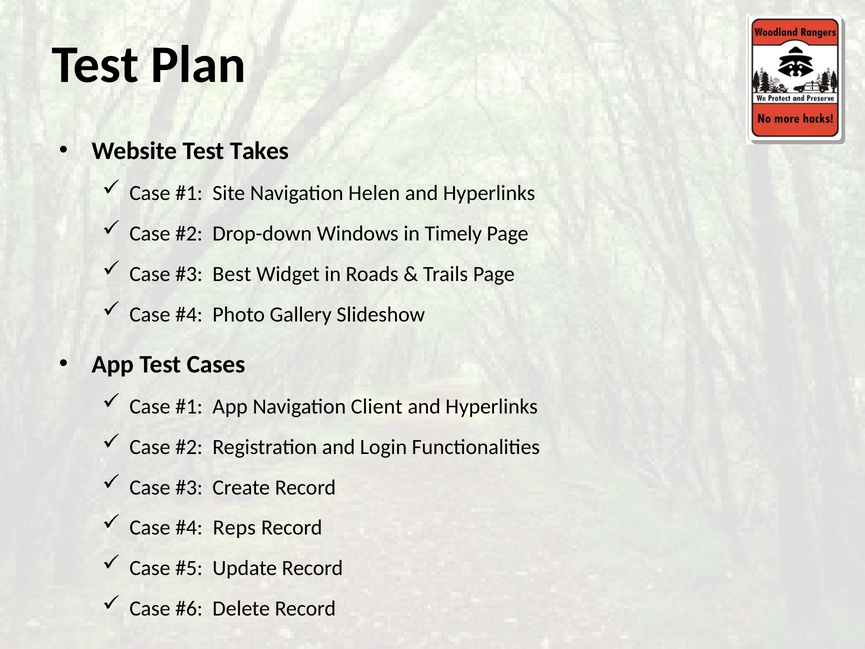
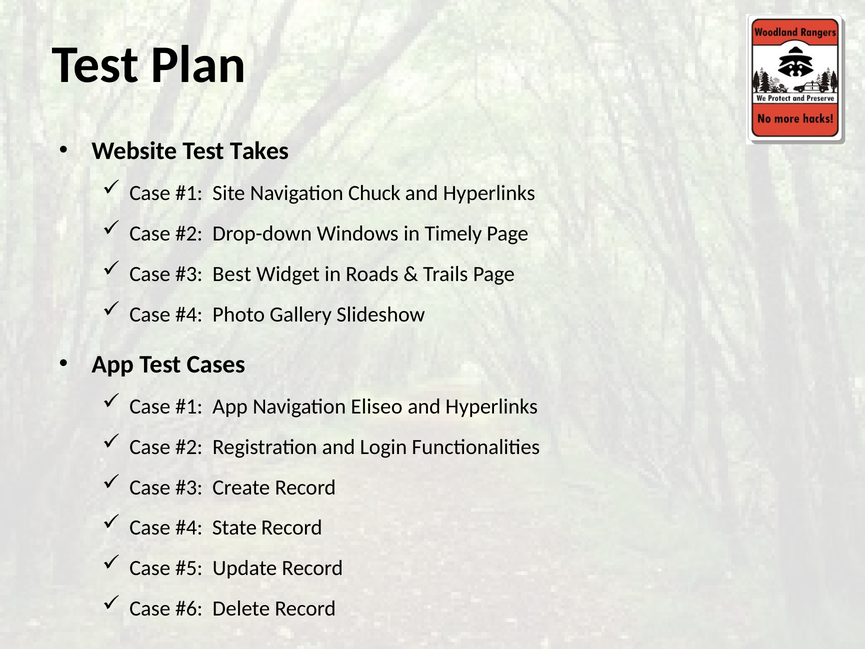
Helen: Helen -> Chuck
Client: Client -> Eliseo
Reps: Reps -> State
